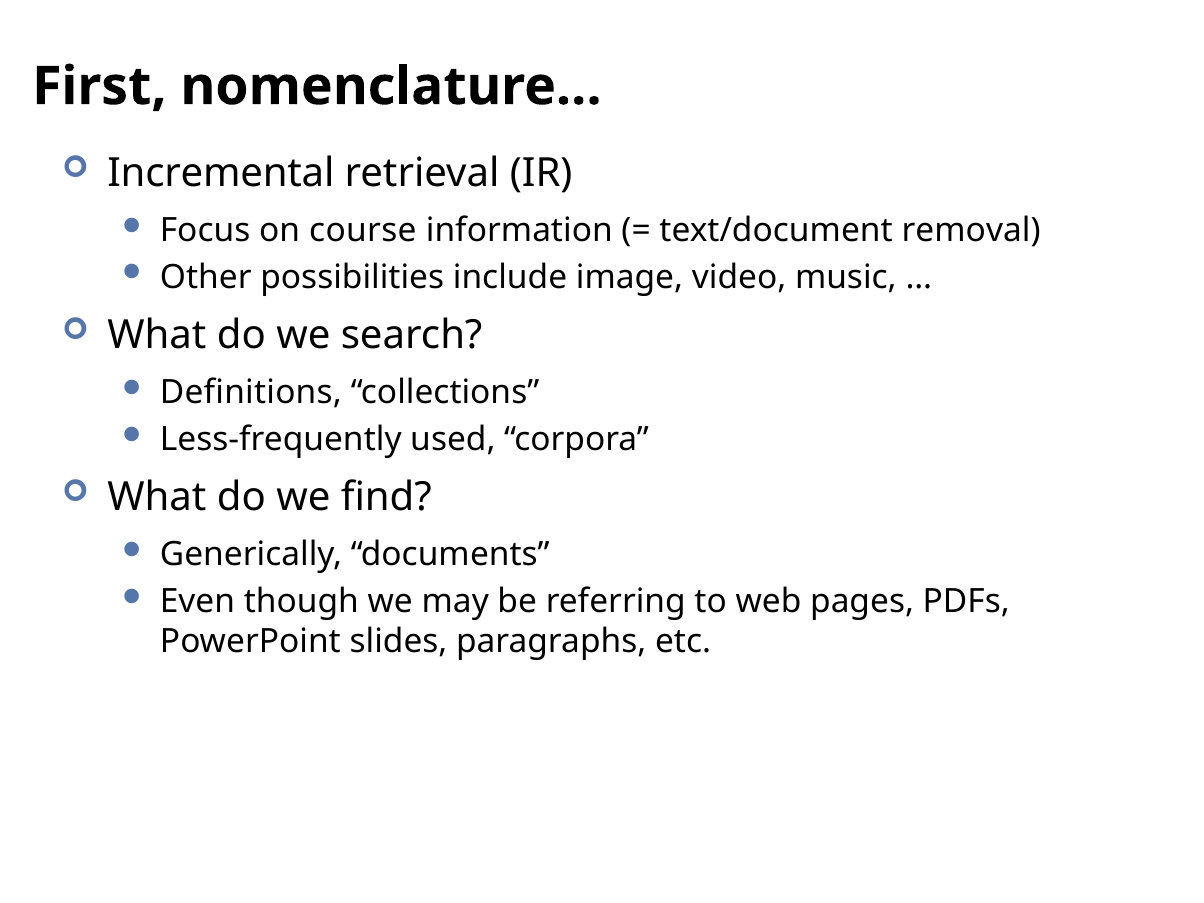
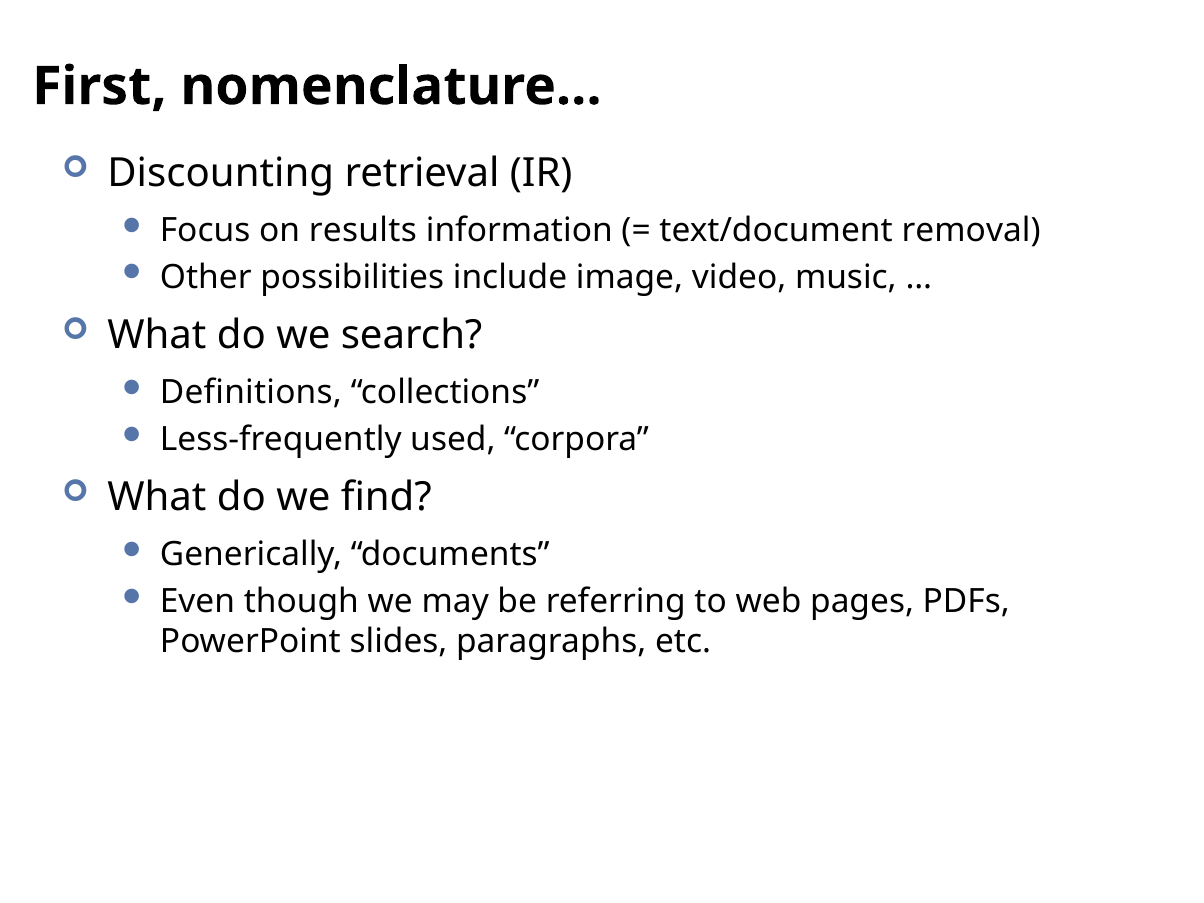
Incremental: Incremental -> Discounting
course: course -> results
